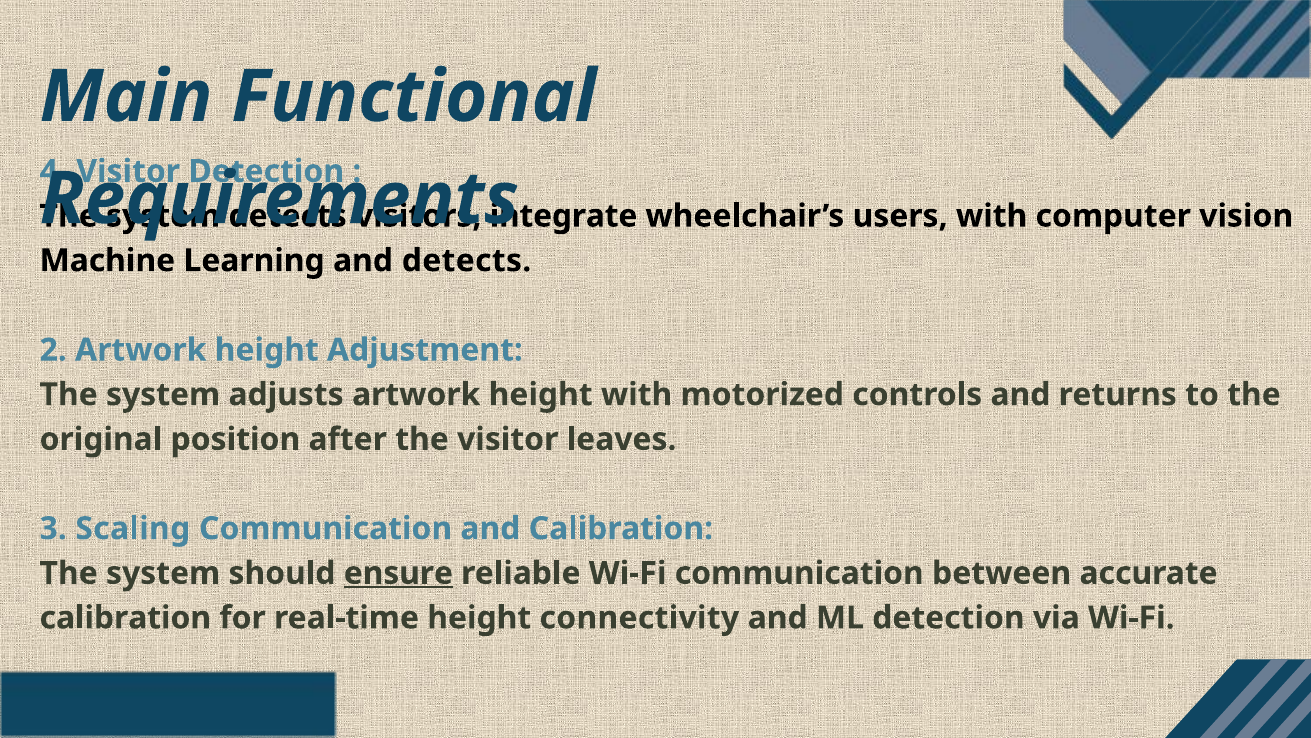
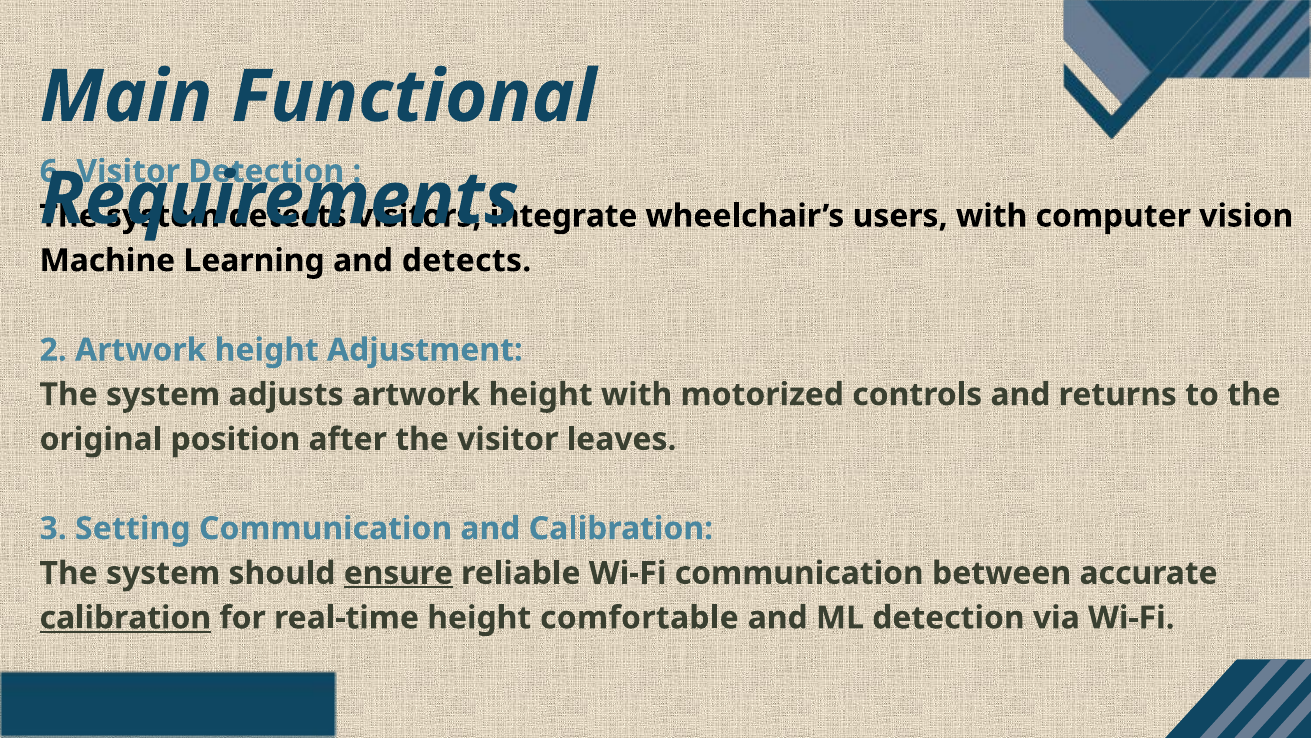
4-: 4- -> 6-
Scaling: Scaling -> Setting
calibration at (125, 617) underline: none -> present
connectivity: connectivity -> comfortable
